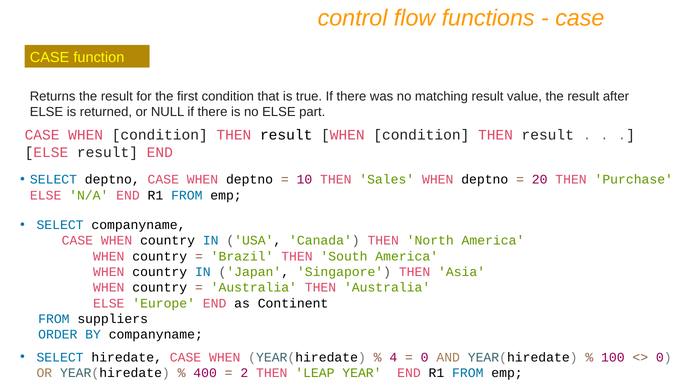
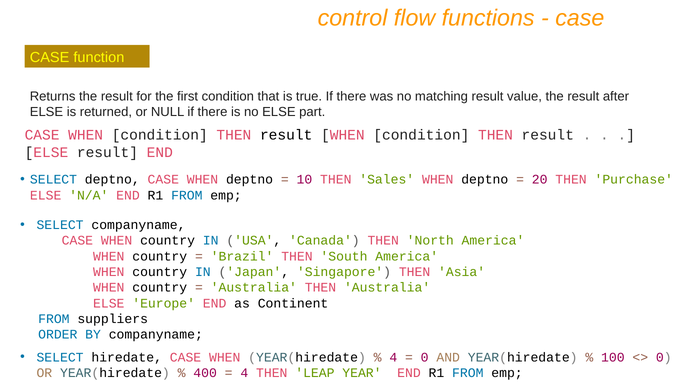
2 at (244, 373): 2 -> 4
